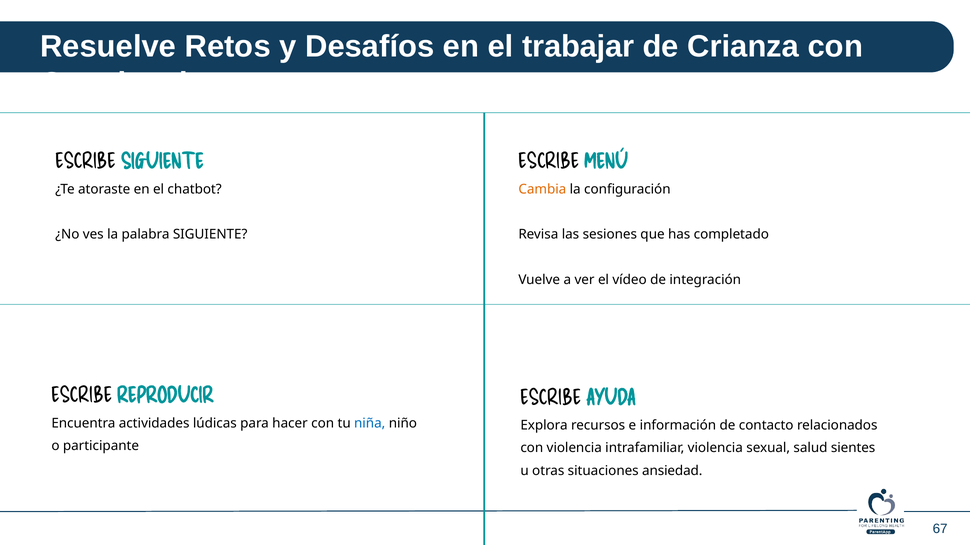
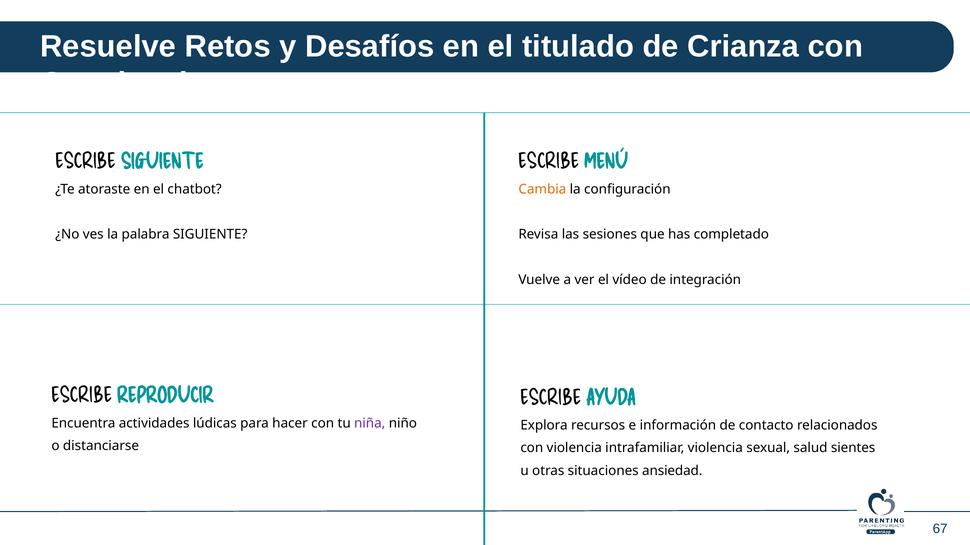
trabajar: trabajar -> titulado
niña colour: blue -> purple
participante: participante -> distanciarse
